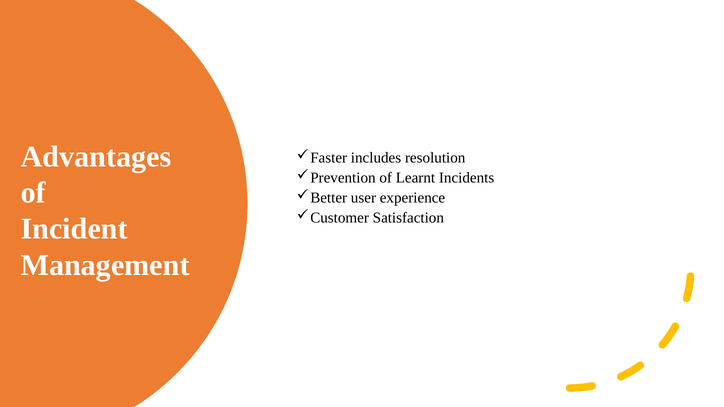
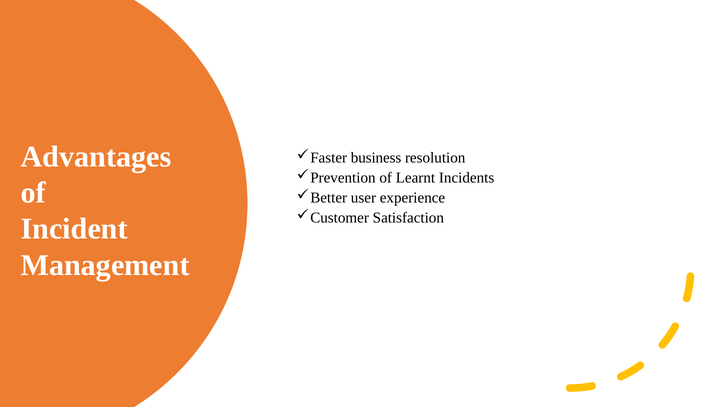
includes: includes -> business
